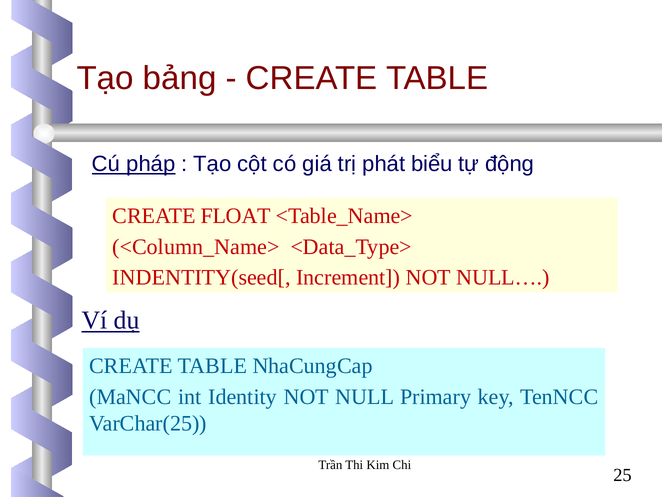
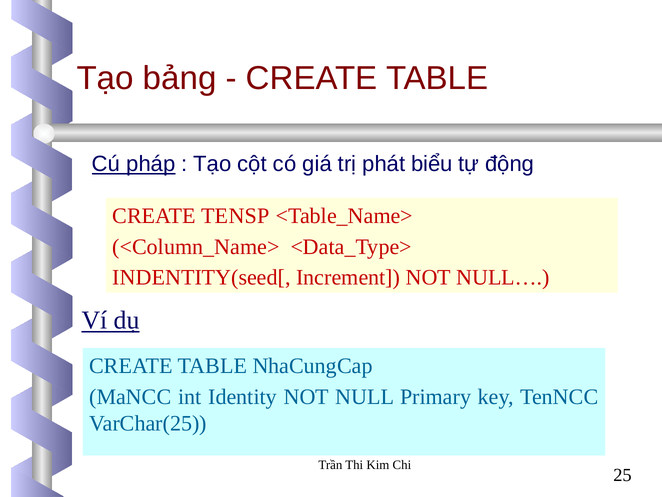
FLOAT: FLOAT -> TENSP
